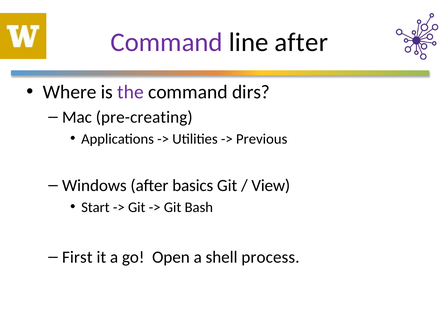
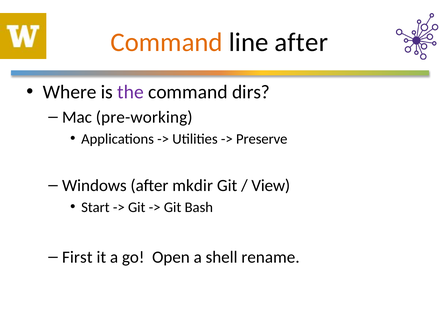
Command at (167, 42) colour: purple -> orange
pre-creating: pre-creating -> pre-working
Previous: Previous -> Preserve
basics: basics -> mkdir
process: process -> rename
